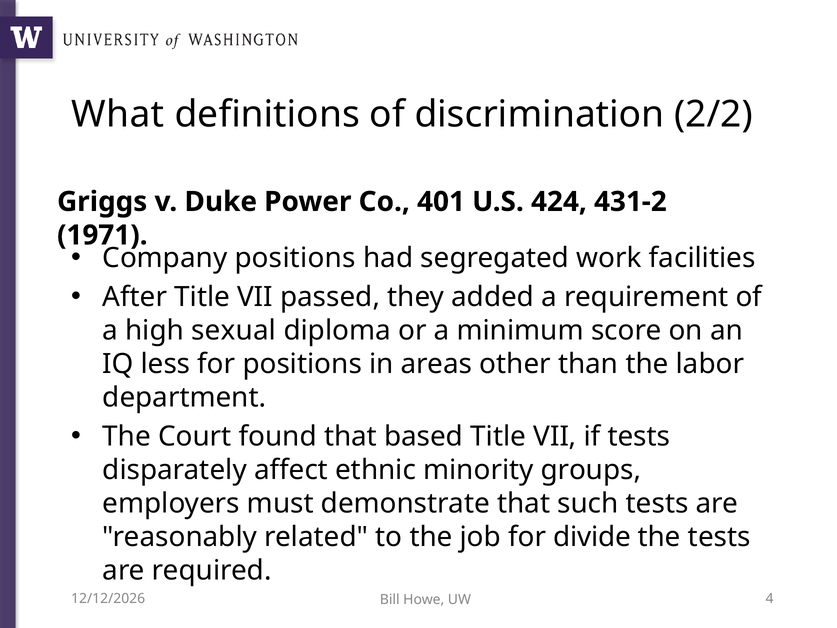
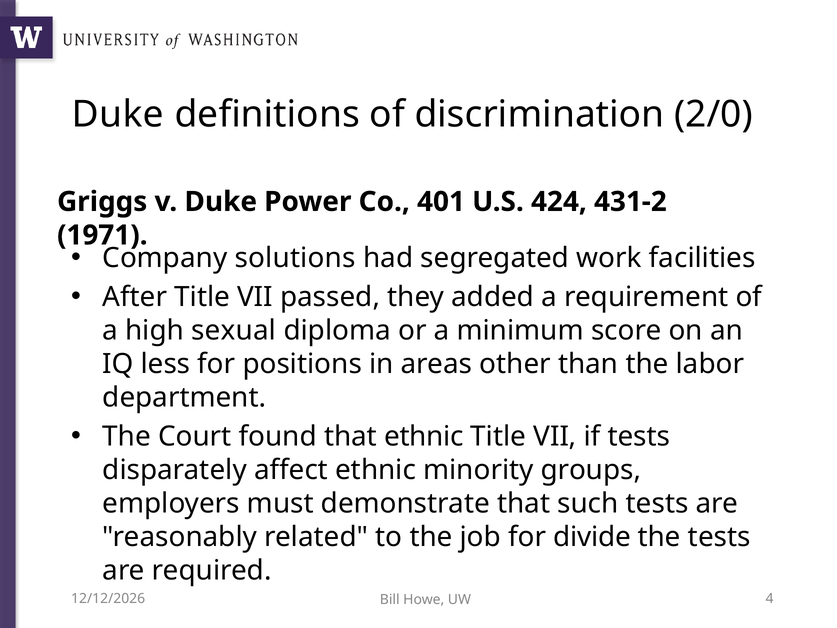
What at (118, 114): What -> Duke
2/2: 2/2 -> 2/0
Company positions: positions -> solutions
that based: based -> ethnic
